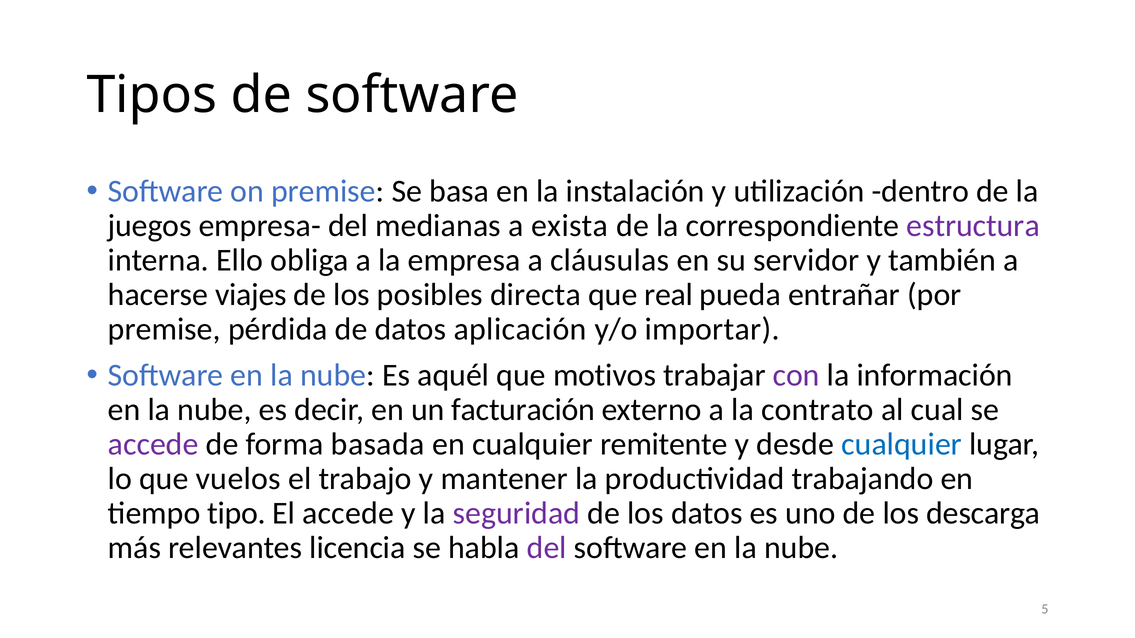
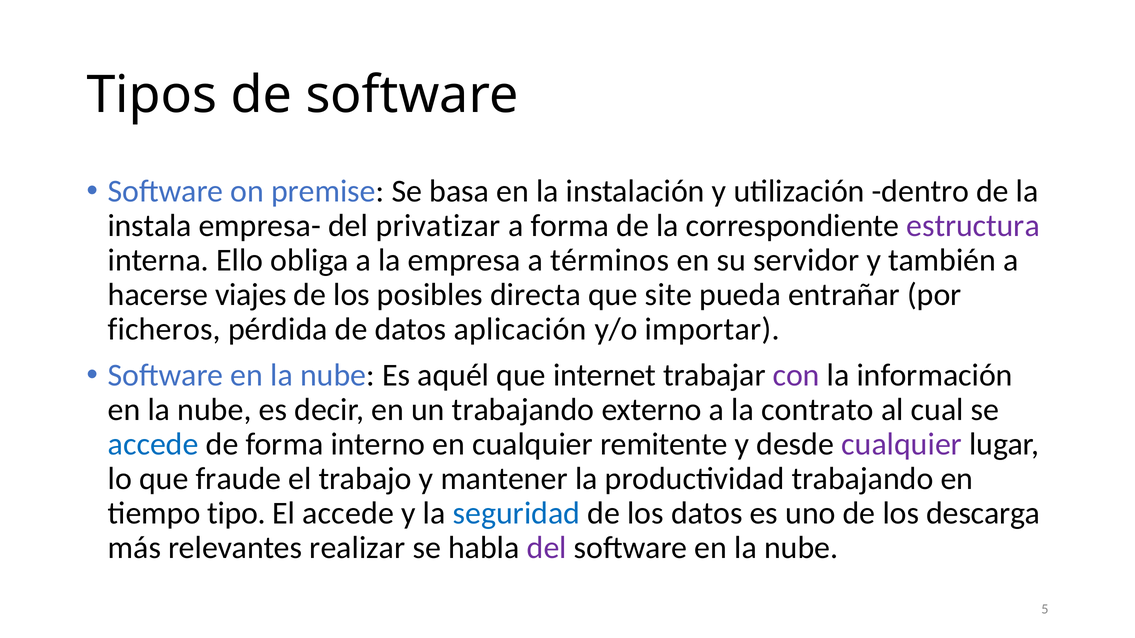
juegos: juegos -> instala
medianas: medianas -> privatizar
a exista: exista -> forma
cláusulas: cláusulas -> términos
real: real -> site
premise at (164, 329): premise -> ficheros
motivos: motivos -> internet
un facturación: facturación -> trabajando
accede at (153, 445) colour: purple -> blue
basada: basada -> interno
cualquier at (902, 445) colour: blue -> purple
vuelos: vuelos -> fraude
seguridad colour: purple -> blue
licencia: licencia -> realizar
